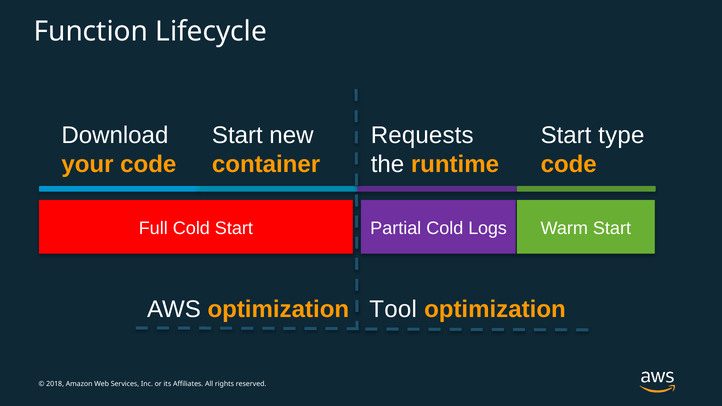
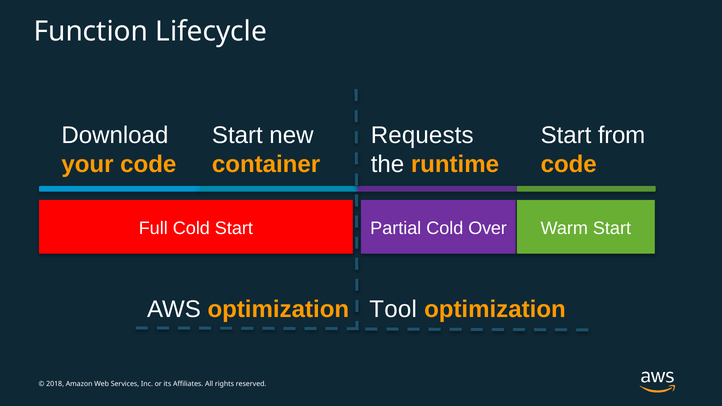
type: type -> from
Logs: Logs -> Over
